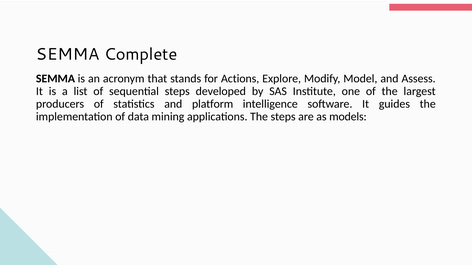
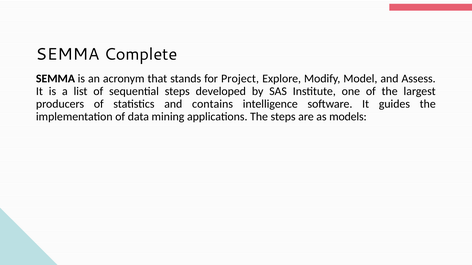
Actions: Actions -> Project
platform: platform -> contains
